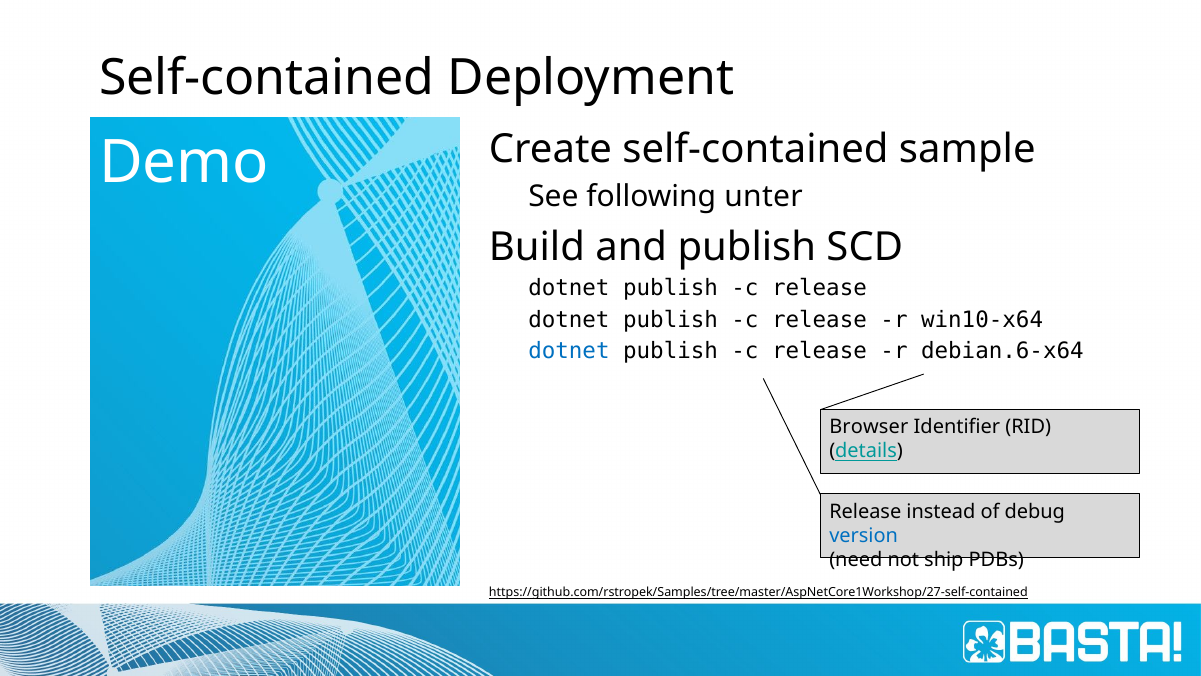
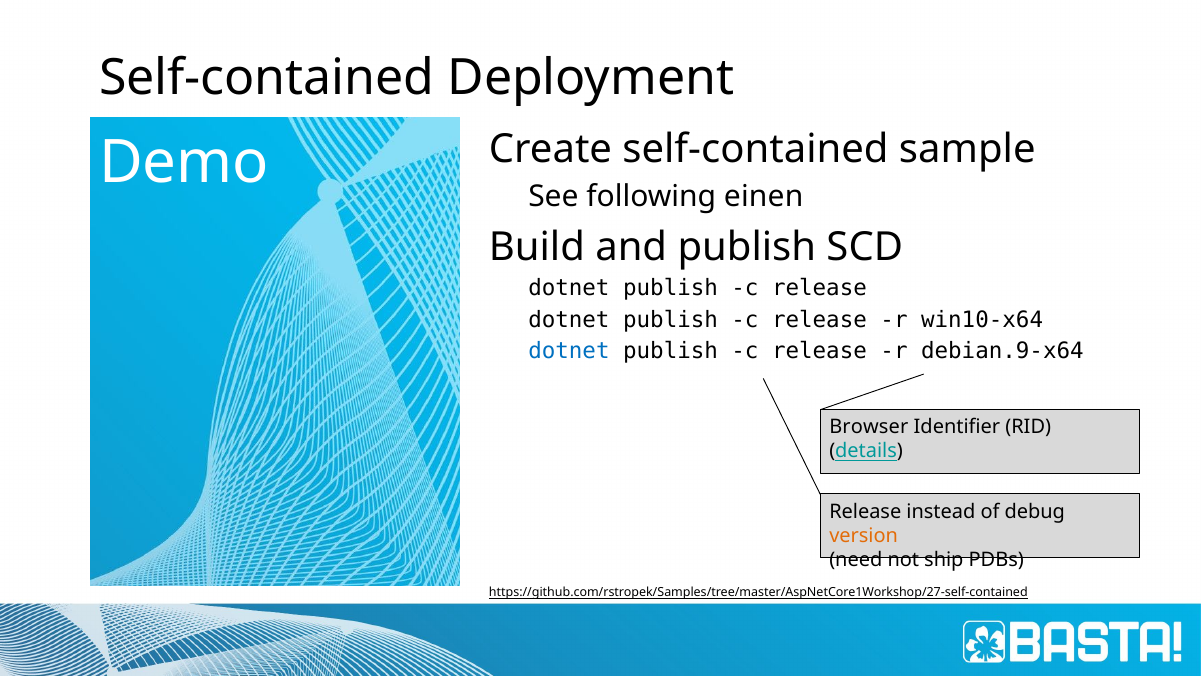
unter: unter -> einen
debian.6-x64: debian.6-x64 -> debian.9-x64
version colour: blue -> orange
